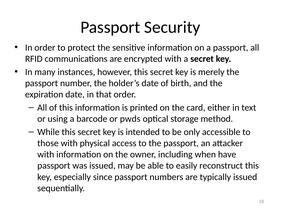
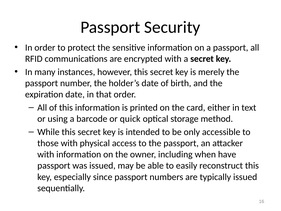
pwds: pwds -> quick
